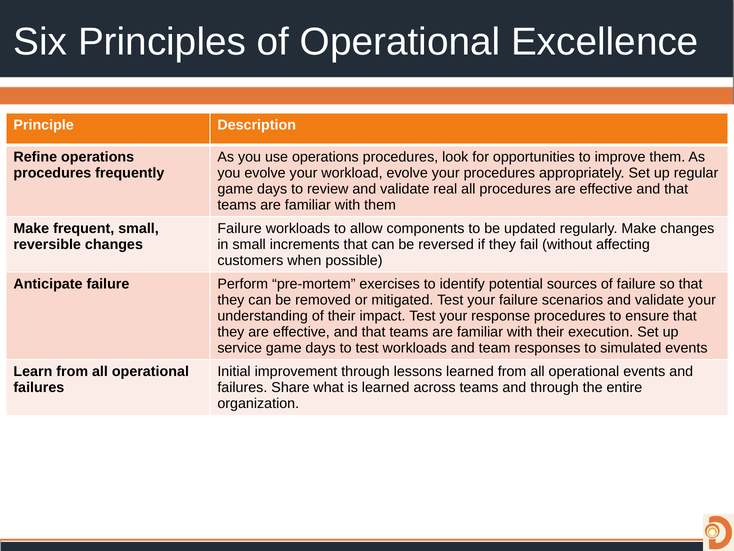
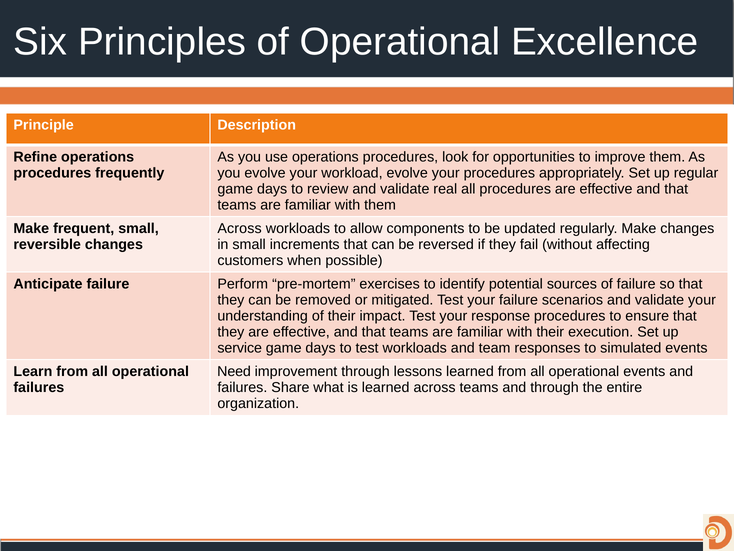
Failure at (240, 228): Failure -> Across
Initial: Initial -> Need
